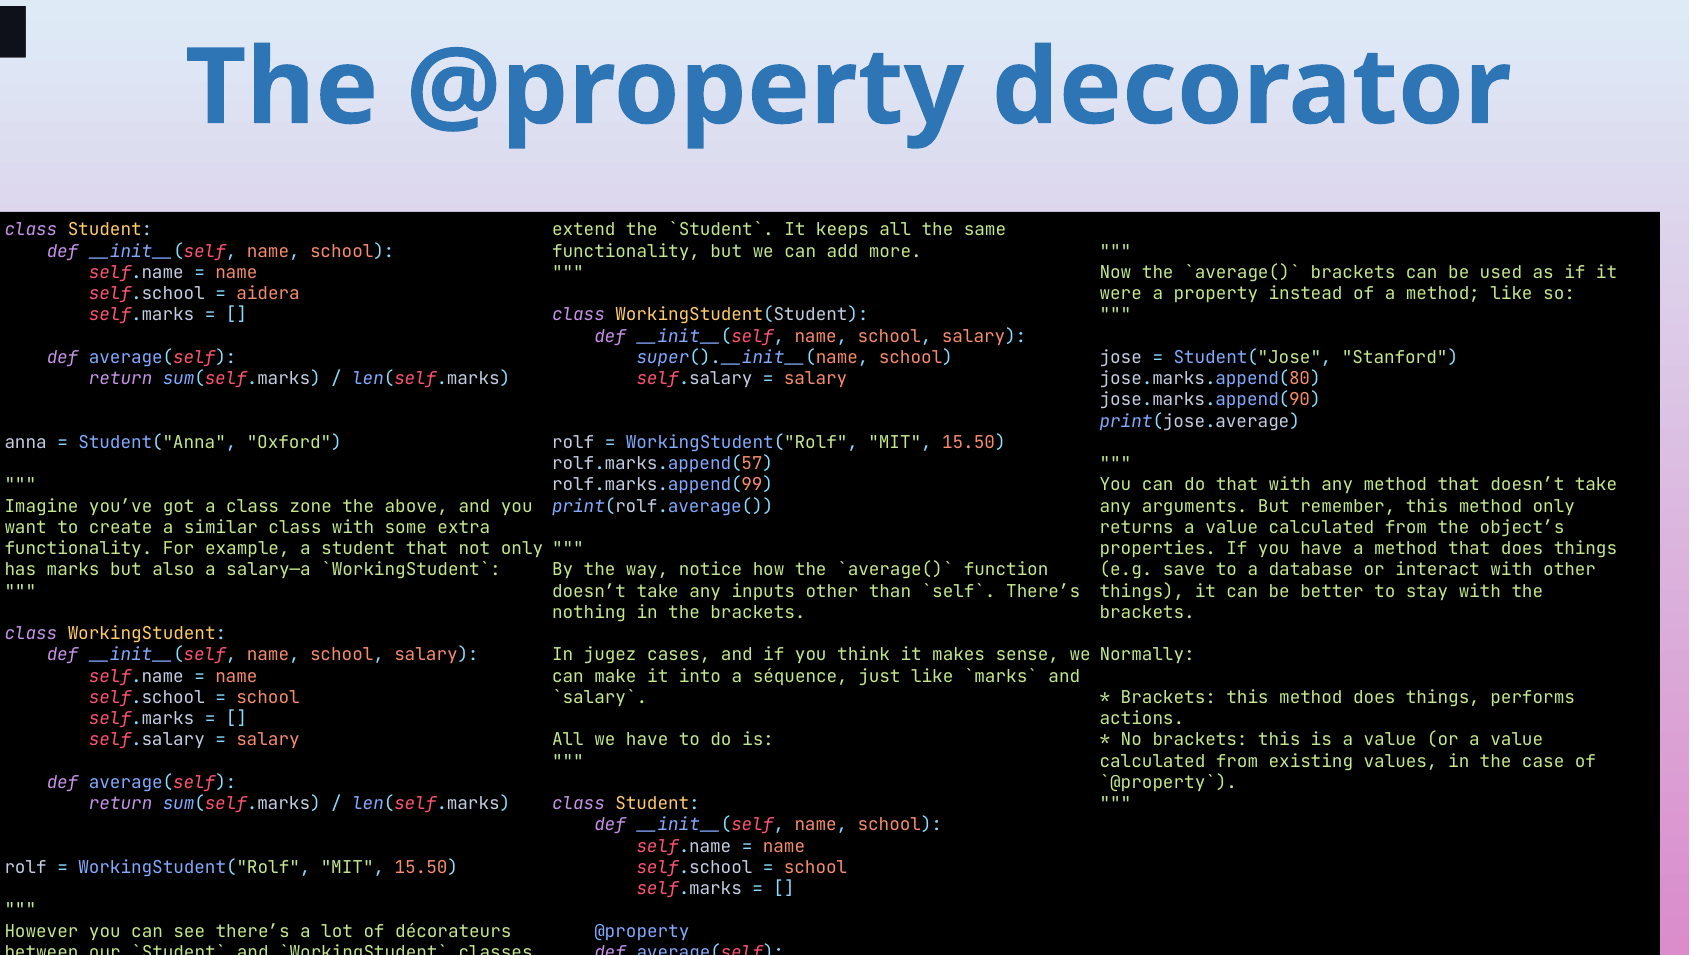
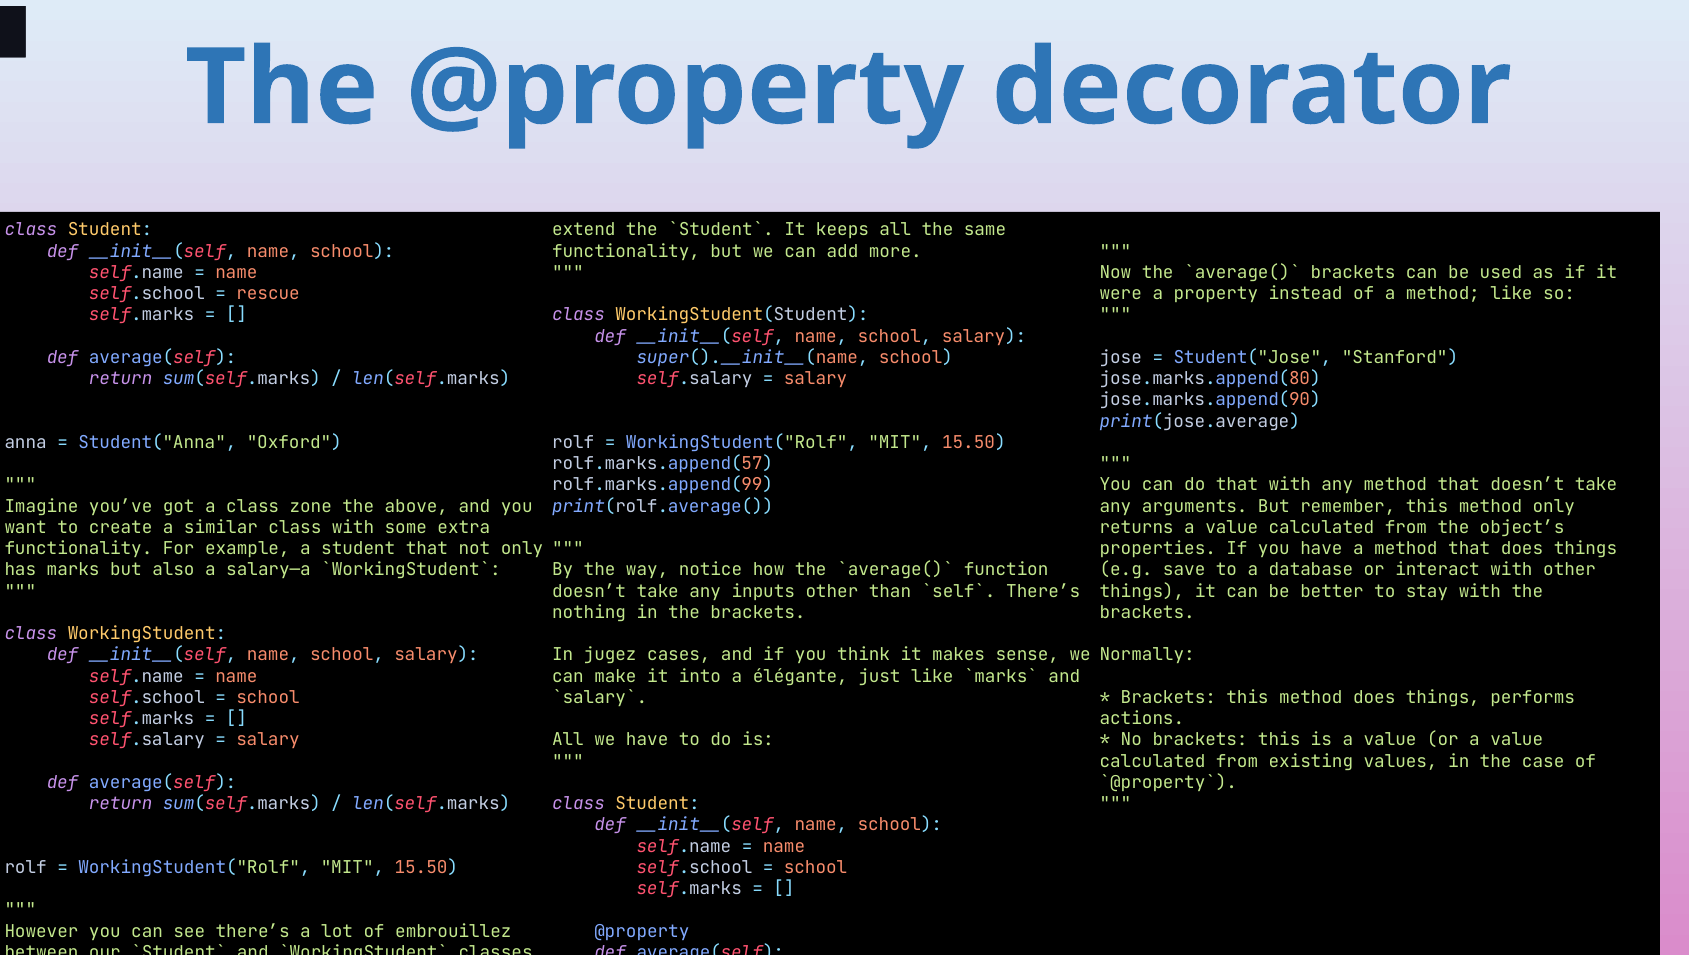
aidera: aidera -> rescue
séquence: séquence -> élégante
décorateurs: décorateurs -> embrouillez
